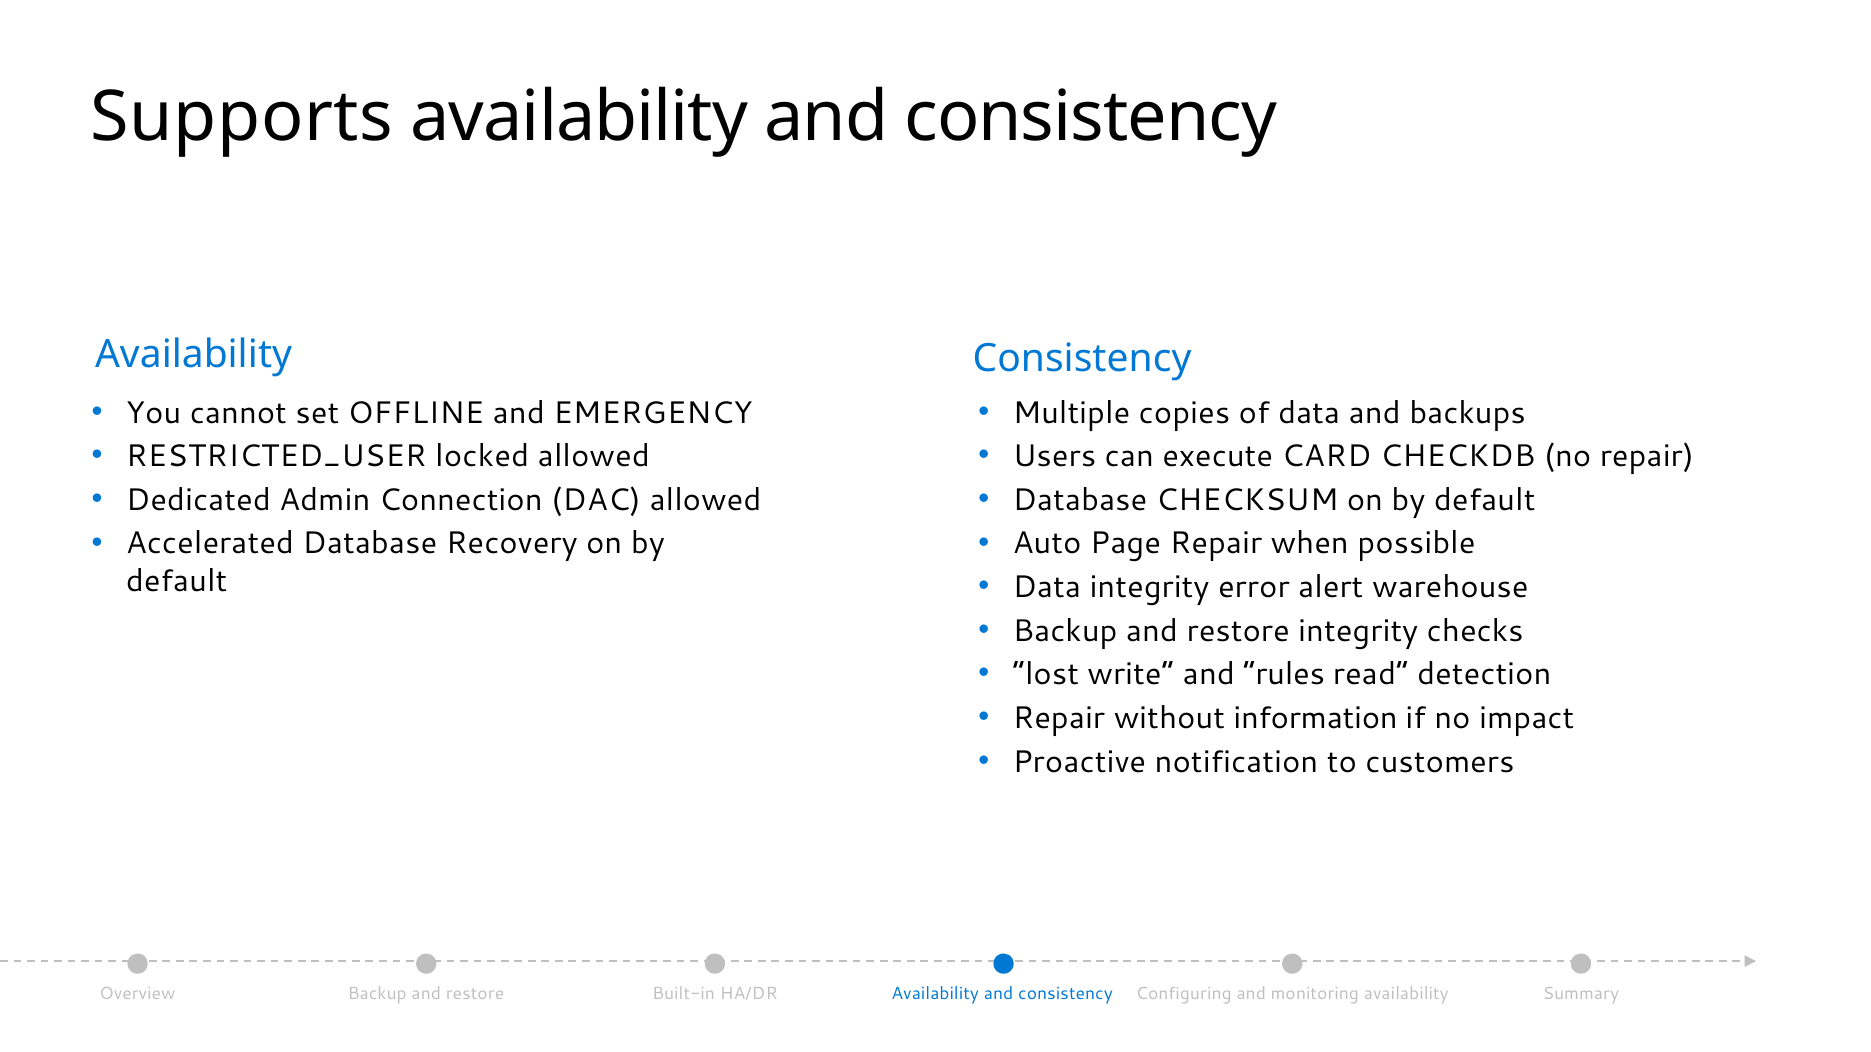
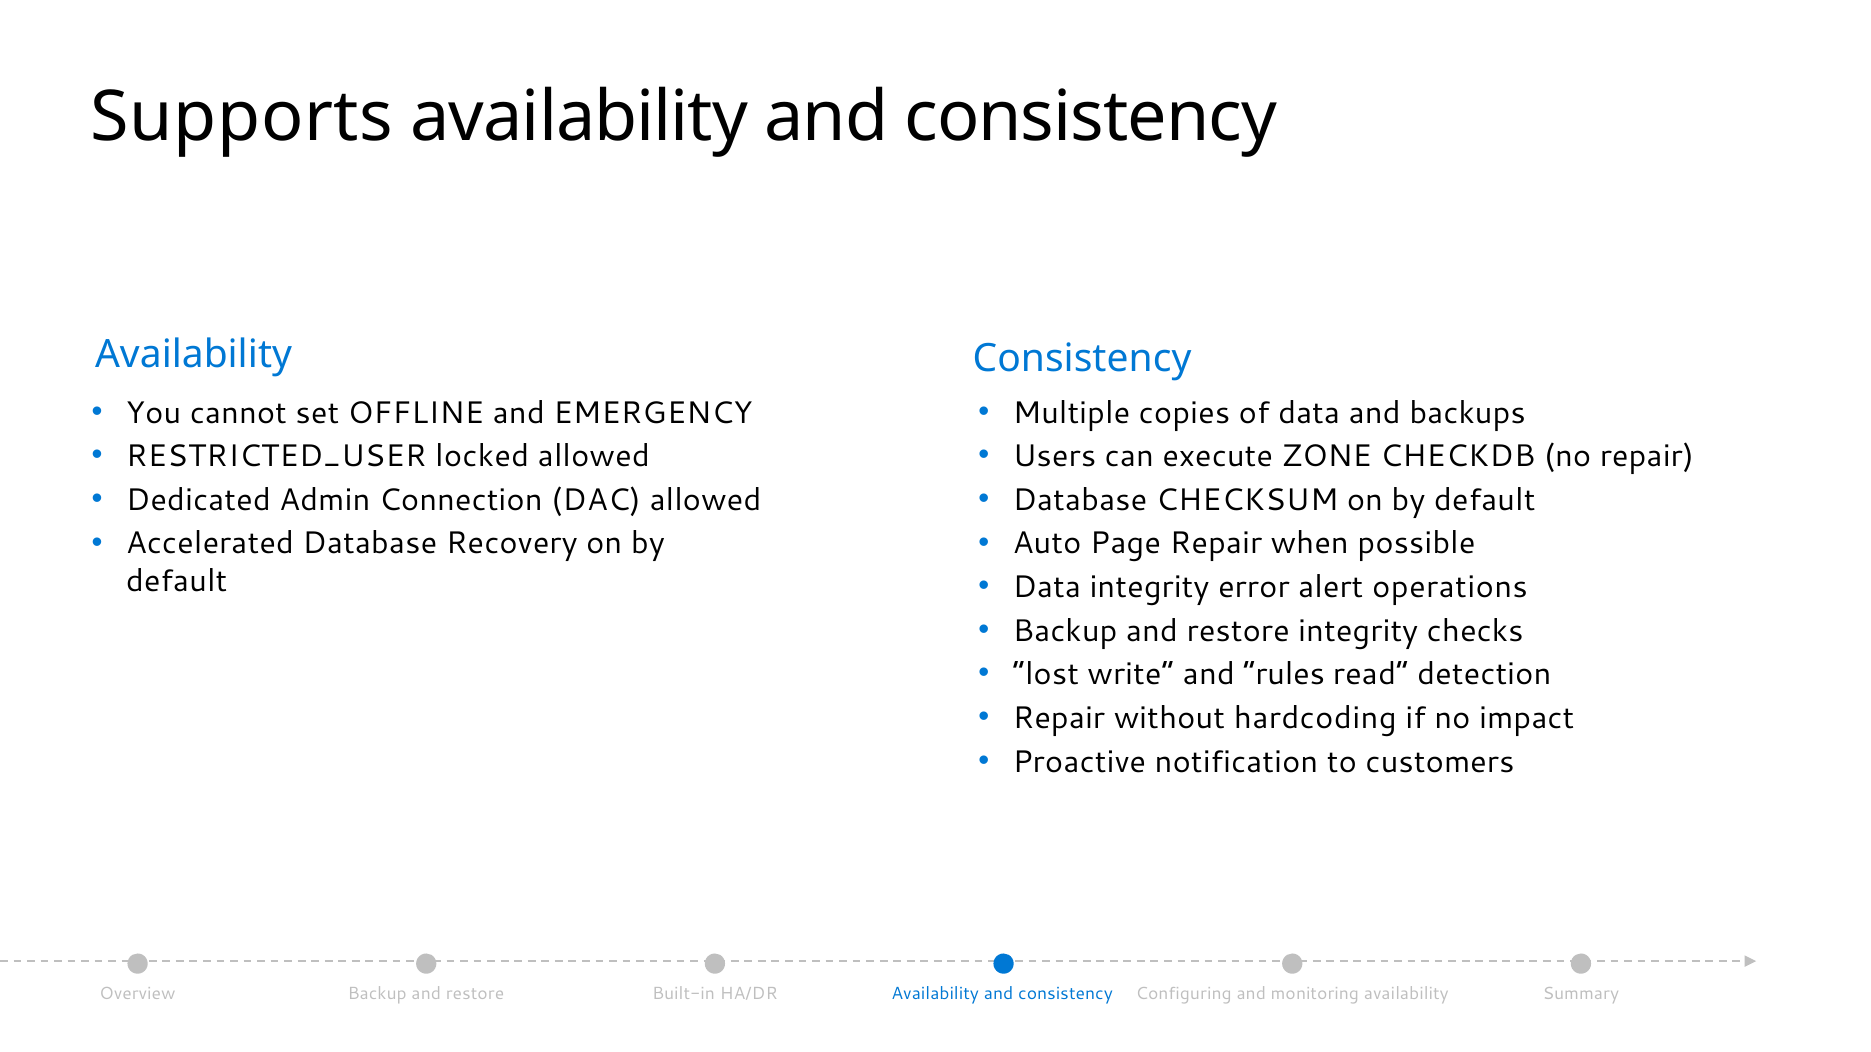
CARD: CARD -> ZONE
warehouse: warehouse -> operations
information: information -> hardcoding
